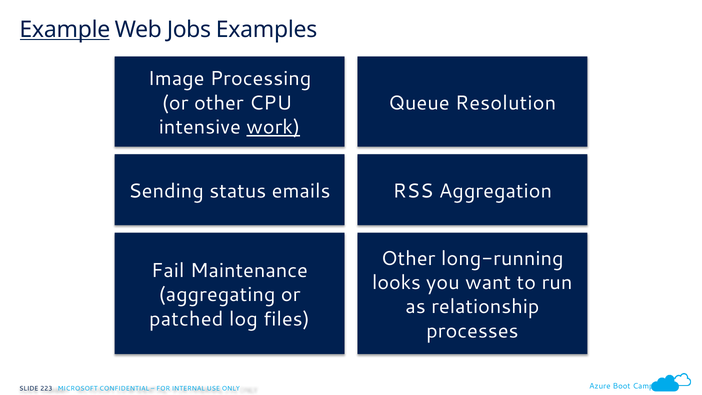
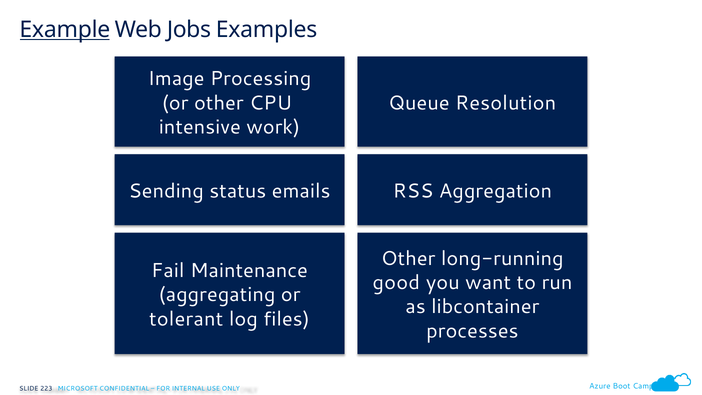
work underline: present -> none
looks: looks -> good
relationship: relationship -> libcontainer
patched: patched -> tolerant
